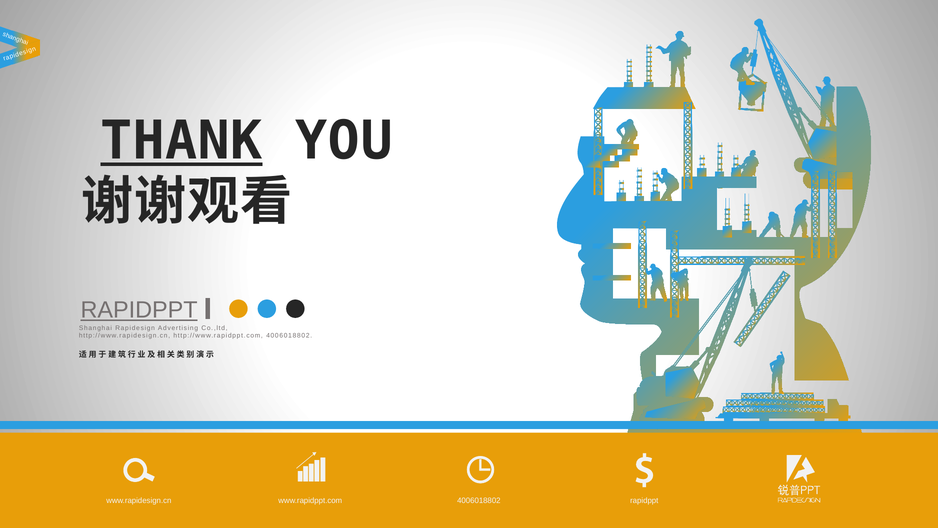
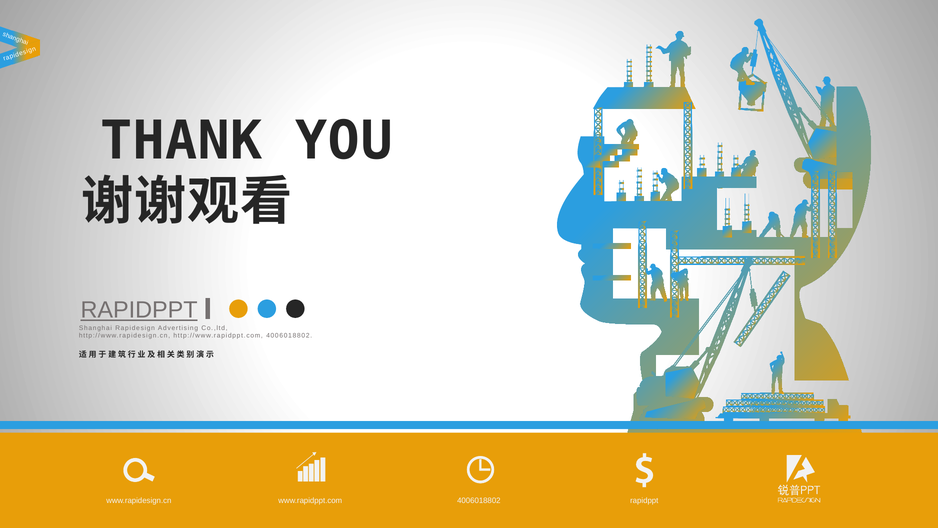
THANK underline: present -> none
